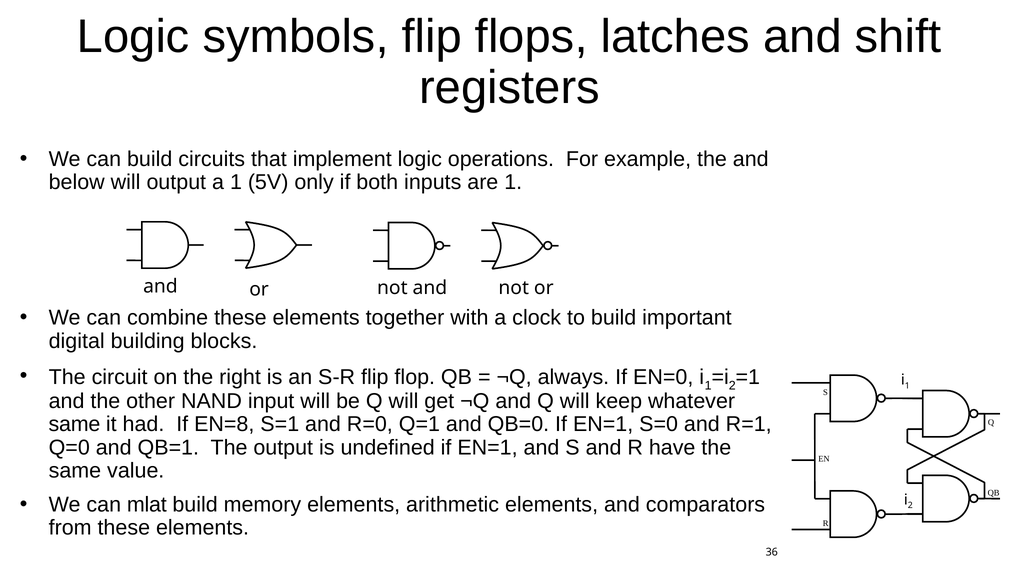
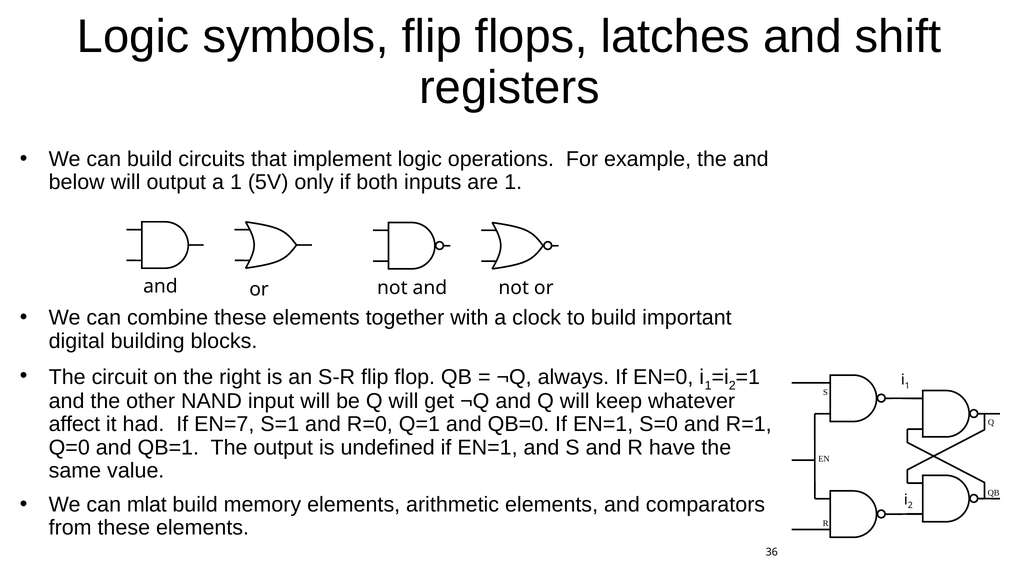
same at (74, 424): same -> affect
EN=8: EN=8 -> EN=7
